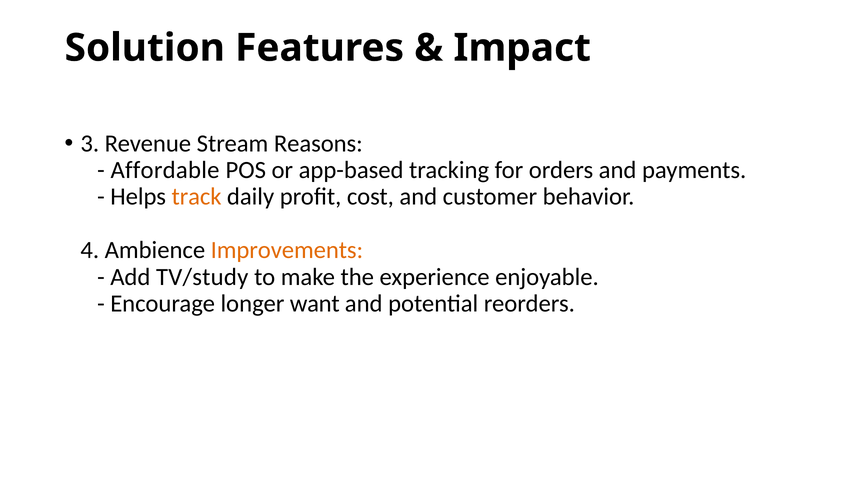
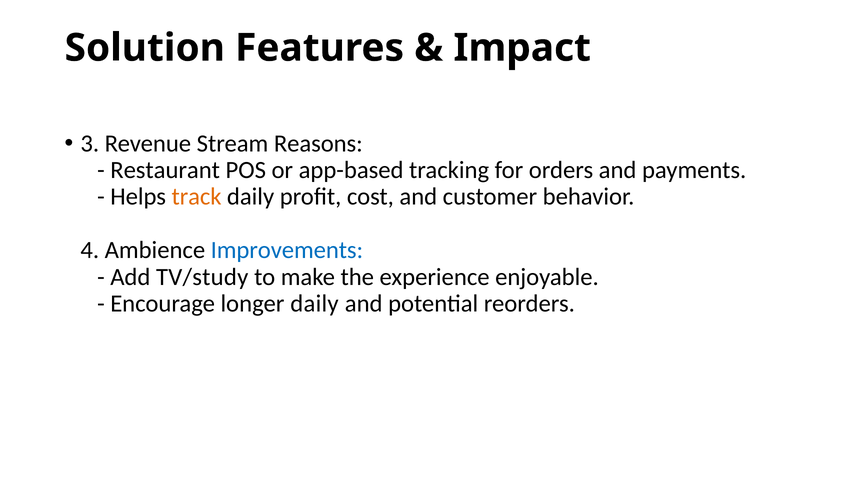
Affordable: Affordable -> Restaurant
Improvements colour: orange -> blue
longer want: want -> daily
